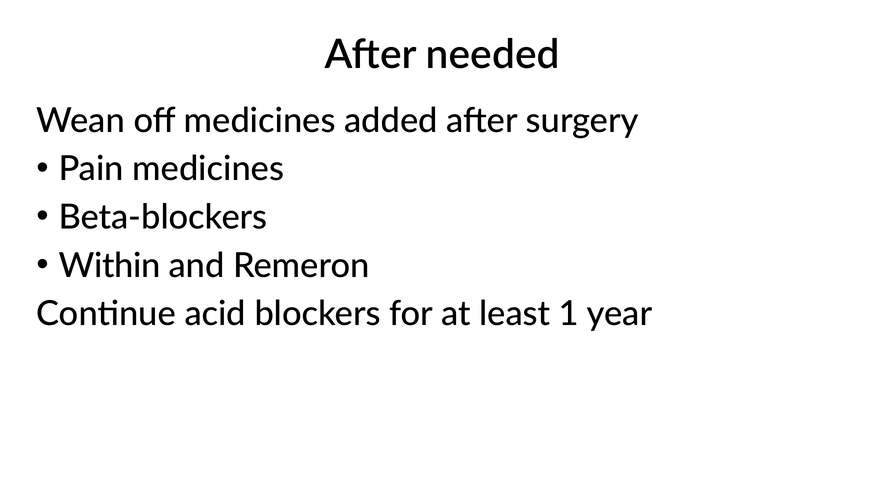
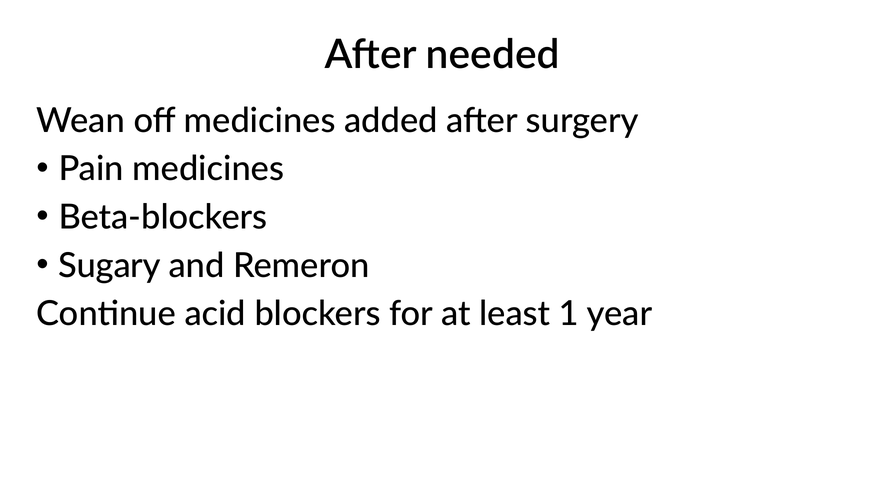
Within: Within -> Sugary
